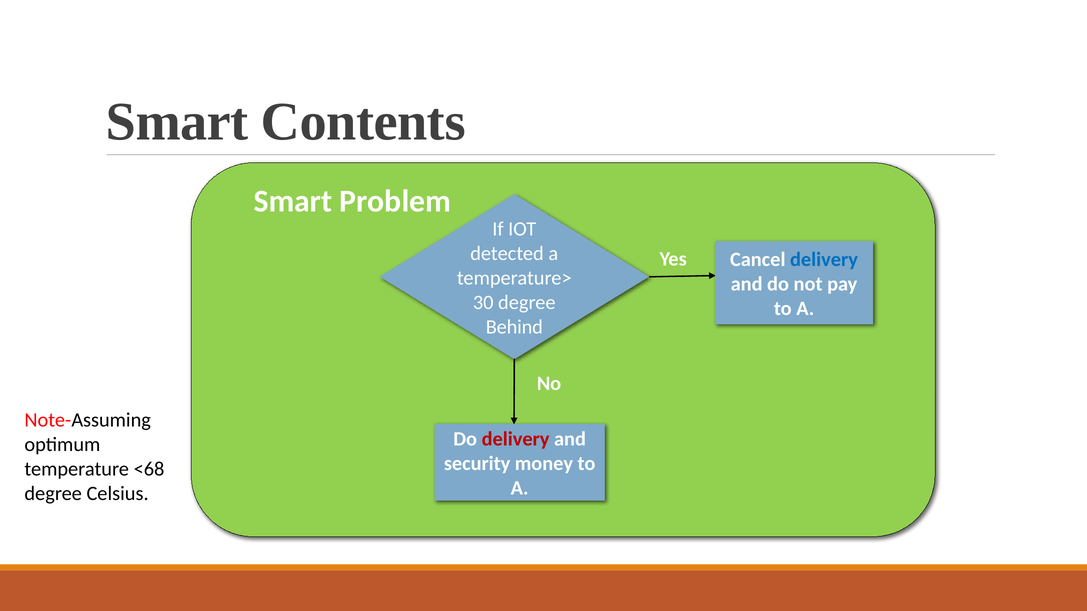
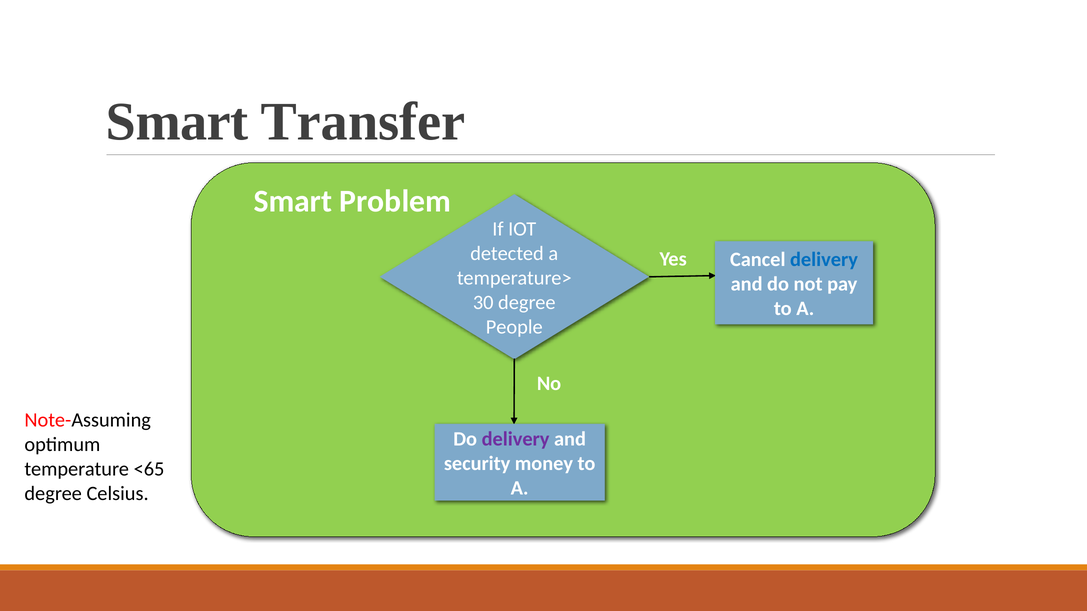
Contents: Contents -> Transfer
Behind: Behind -> People
delivery at (516, 440) colour: red -> purple
<68: <68 -> <65
